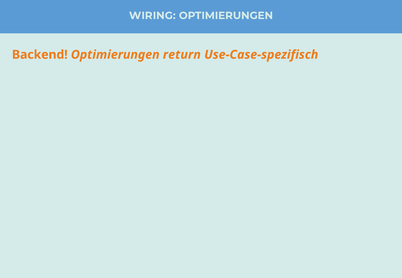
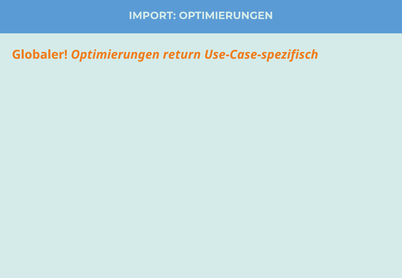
WIRING: WIRING -> IMPORT
Backend: Backend -> Globaler
